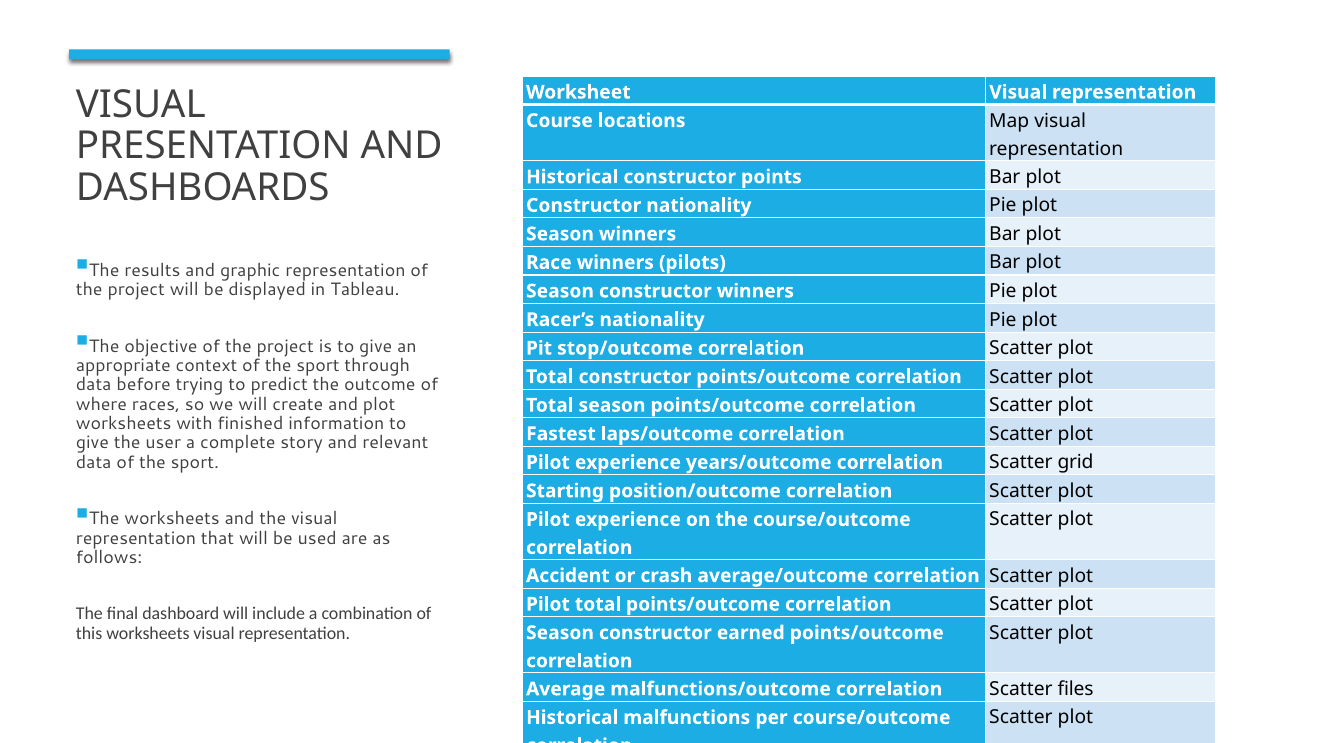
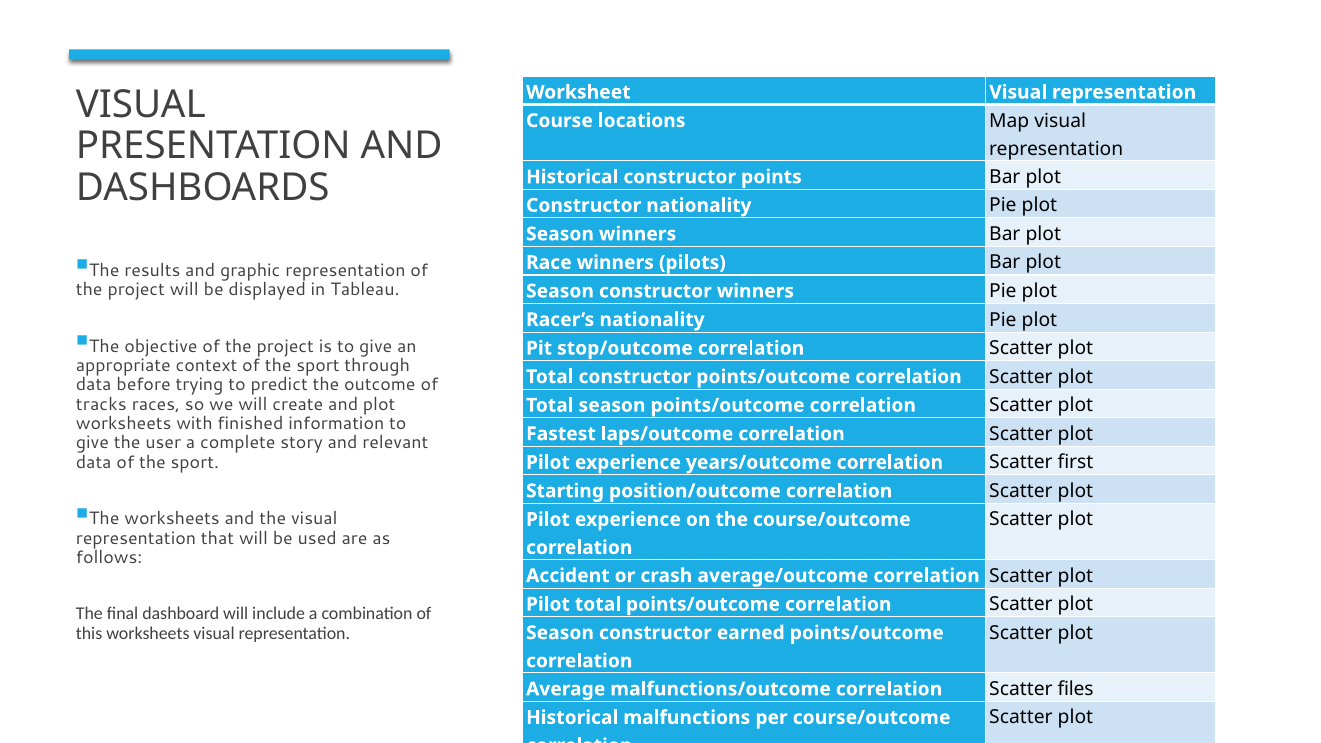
where: where -> tracks
grid: grid -> first
